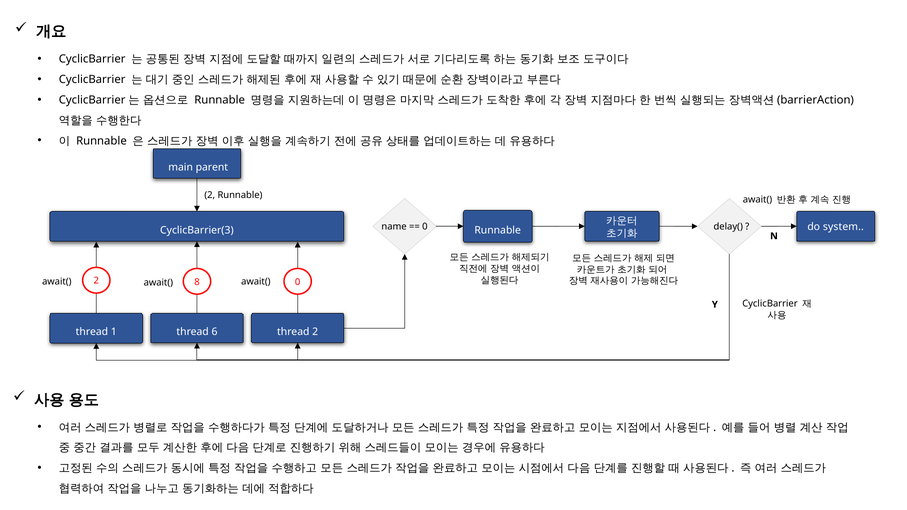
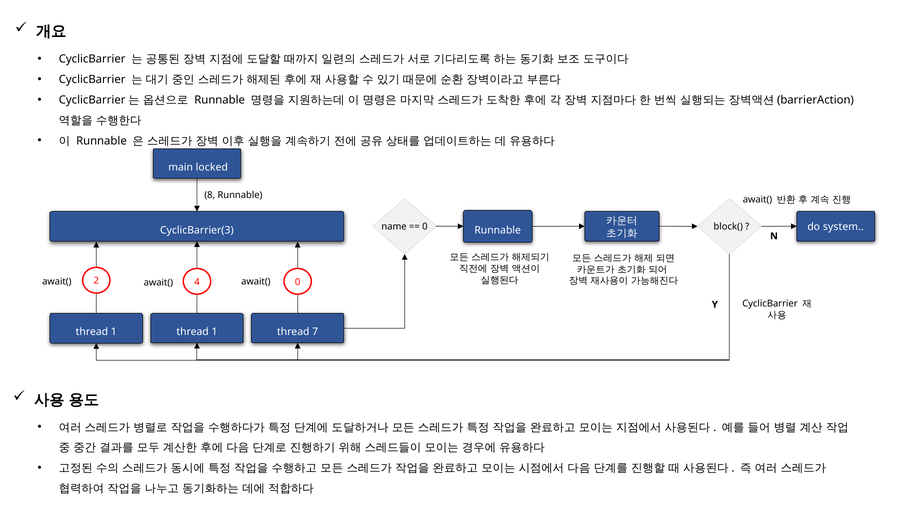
parent: parent -> locked
2 at (210, 195): 2 -> 8
delay(: delay( -> block(
8: 8 -> 4
1 thread 6: 6 -> 1
thread 2: 2 -> 7
